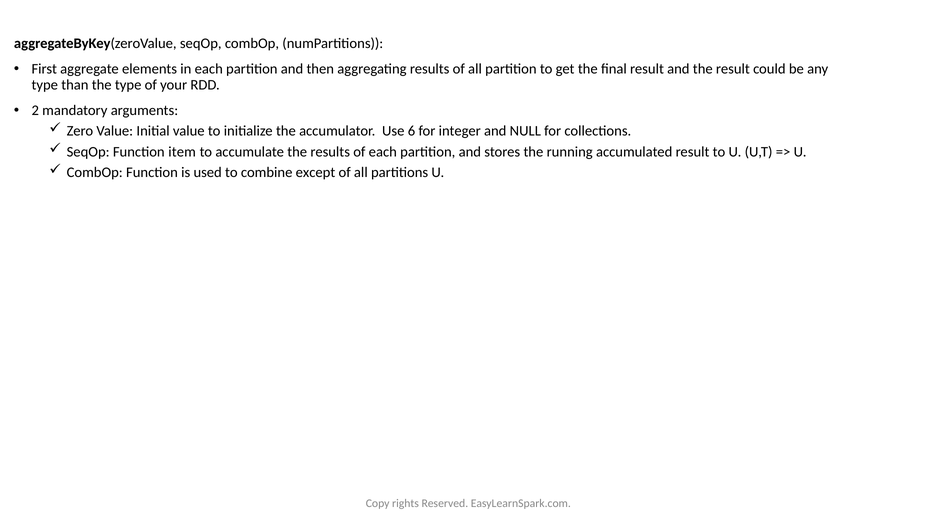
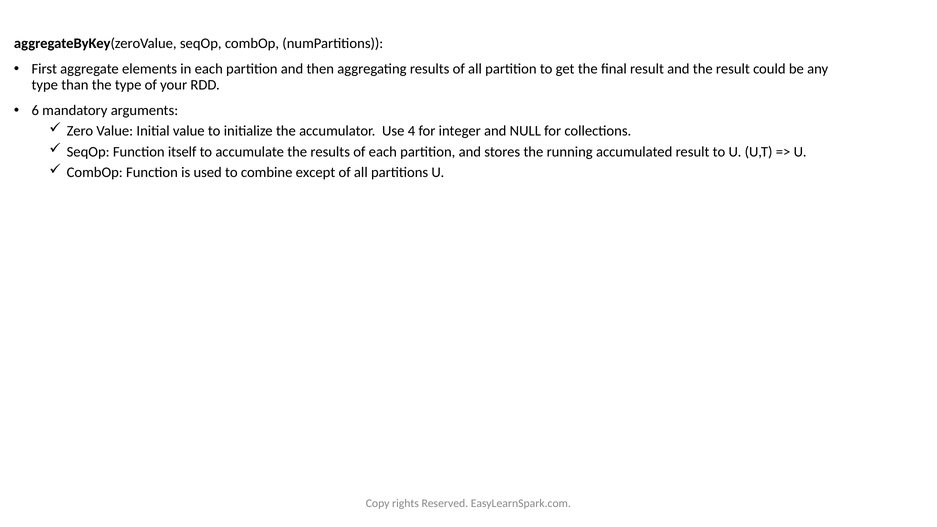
2: 2 -> 6
6: 6 -> 4
item: item -> itself
